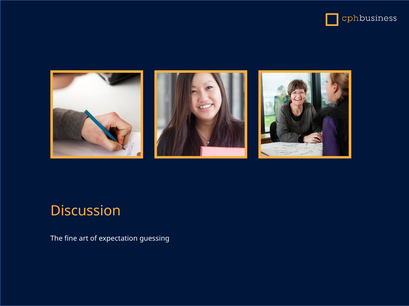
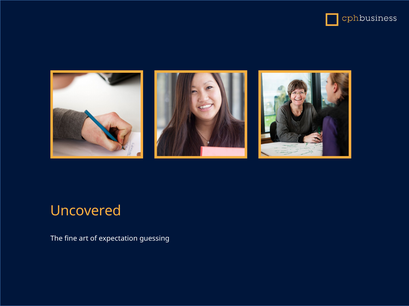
Discussion: Discussion -> Uncovered
